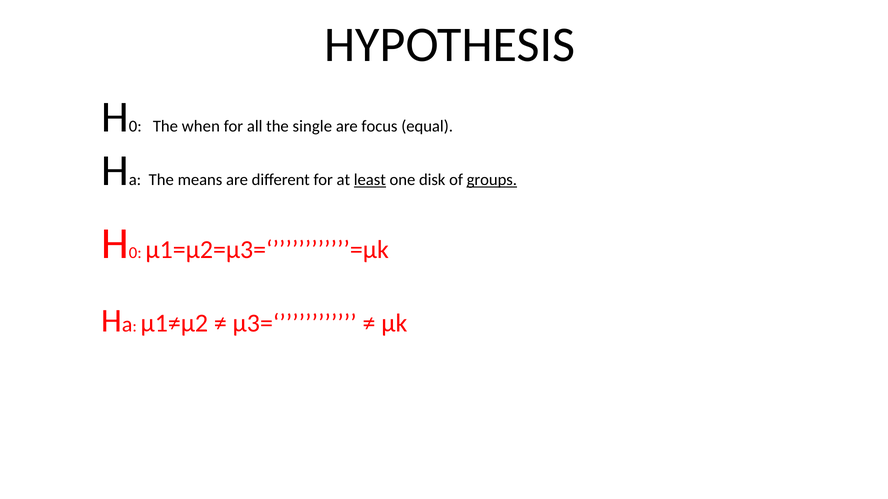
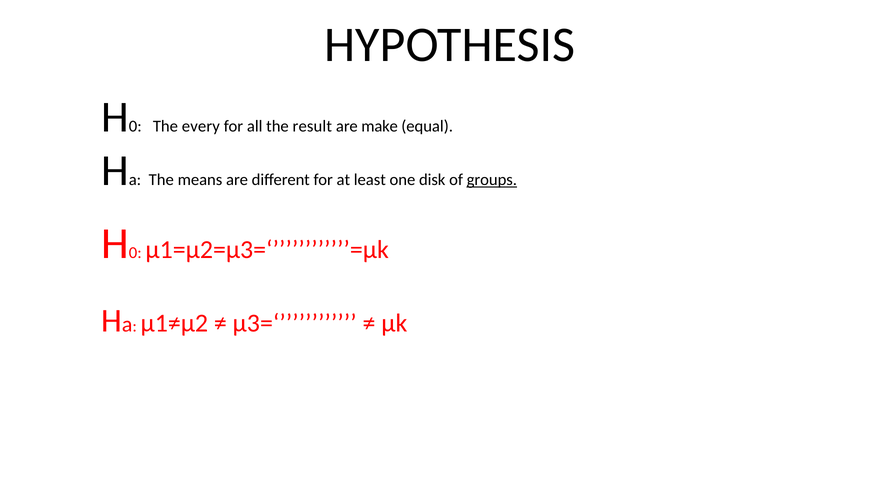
when: when -> every
single: single -> result
focus: focus -> make
least underline: present -> none
